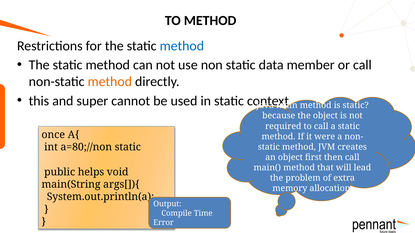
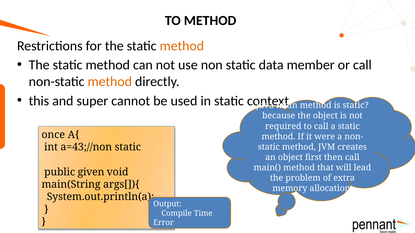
method at (182, 46) colour: blue -> orange
a=80;//non: a=80;//non -> a=43;//non
helps: helps -> given
